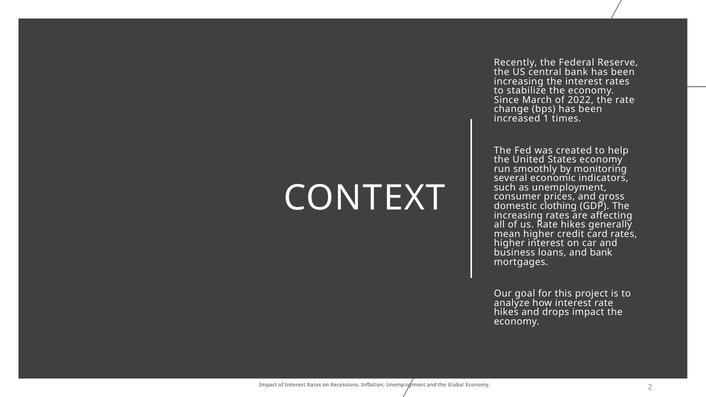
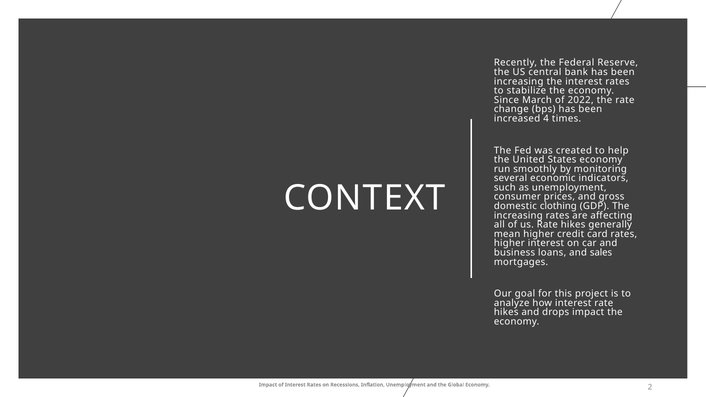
1: 1 -> 4
and bank: bank -> sales
